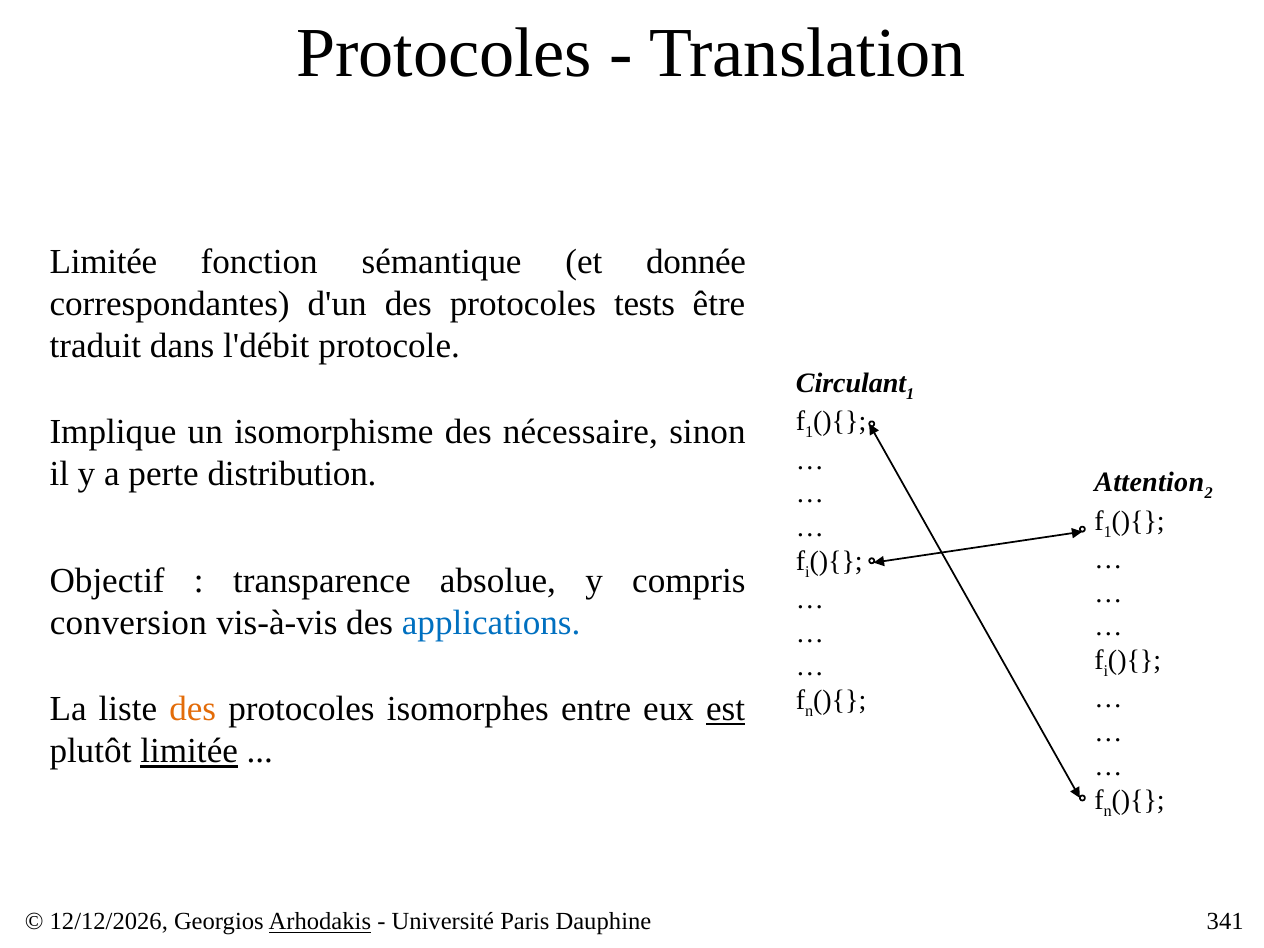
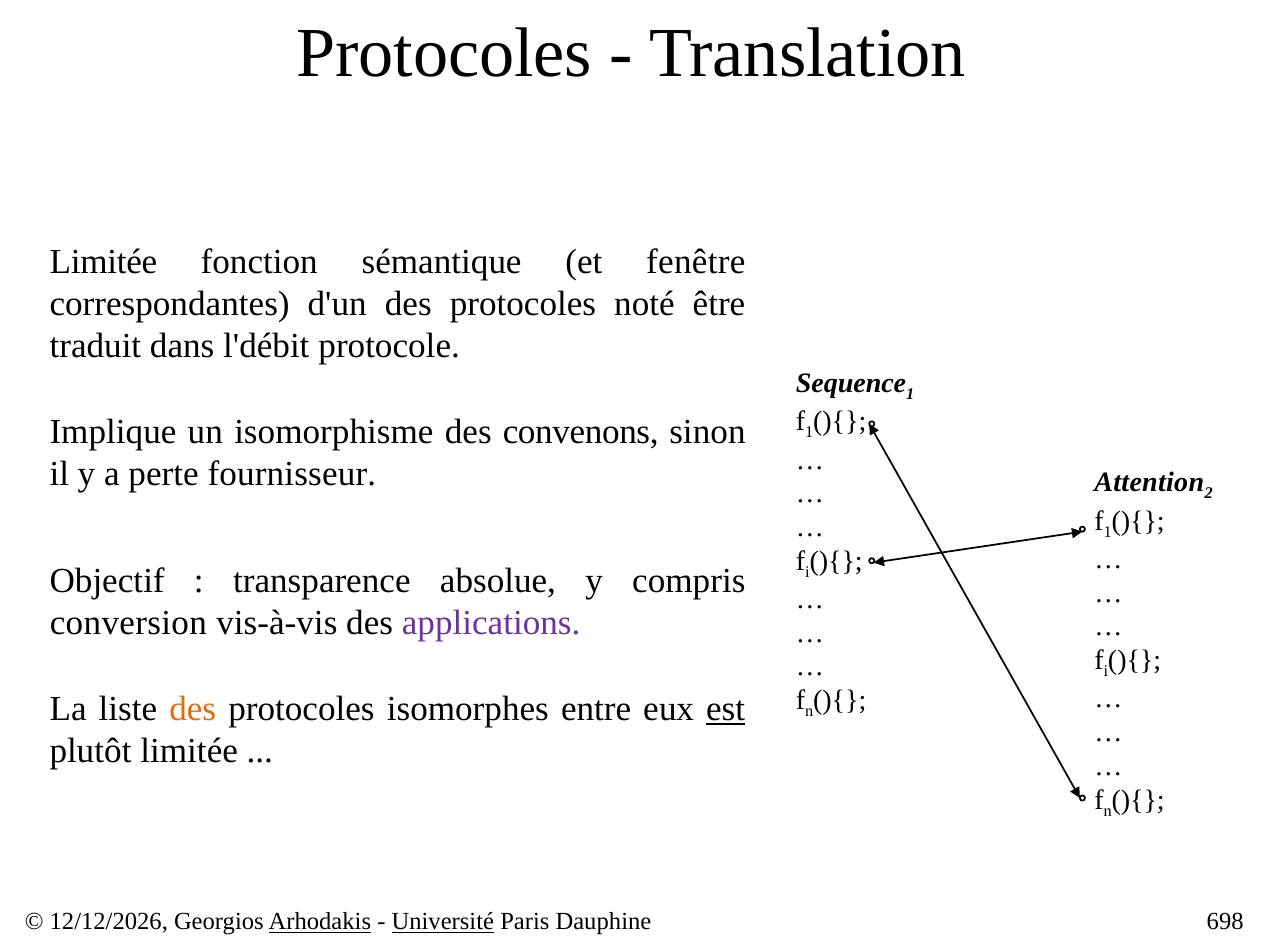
donnée: donnée -> fenêtre
tests: tests -> noté
Circulant: Circulant -> Sequence
nécessaire: nécessaire -> convenons
distribution: distribution -> fournisseur
applications colour: blue -> purple
limitée at (189, 751) underline: present -> none
Université underline: none -> present
341: 341 -> 698
